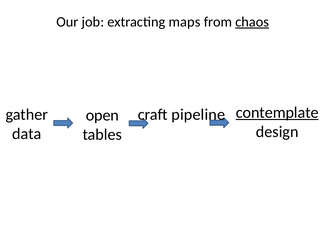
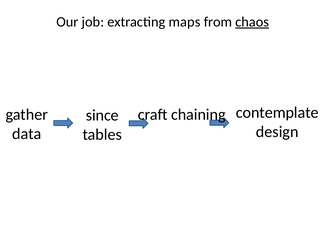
contemplate underline: present -> none
pipeline: pipeline -> chaining
open: open -> since
